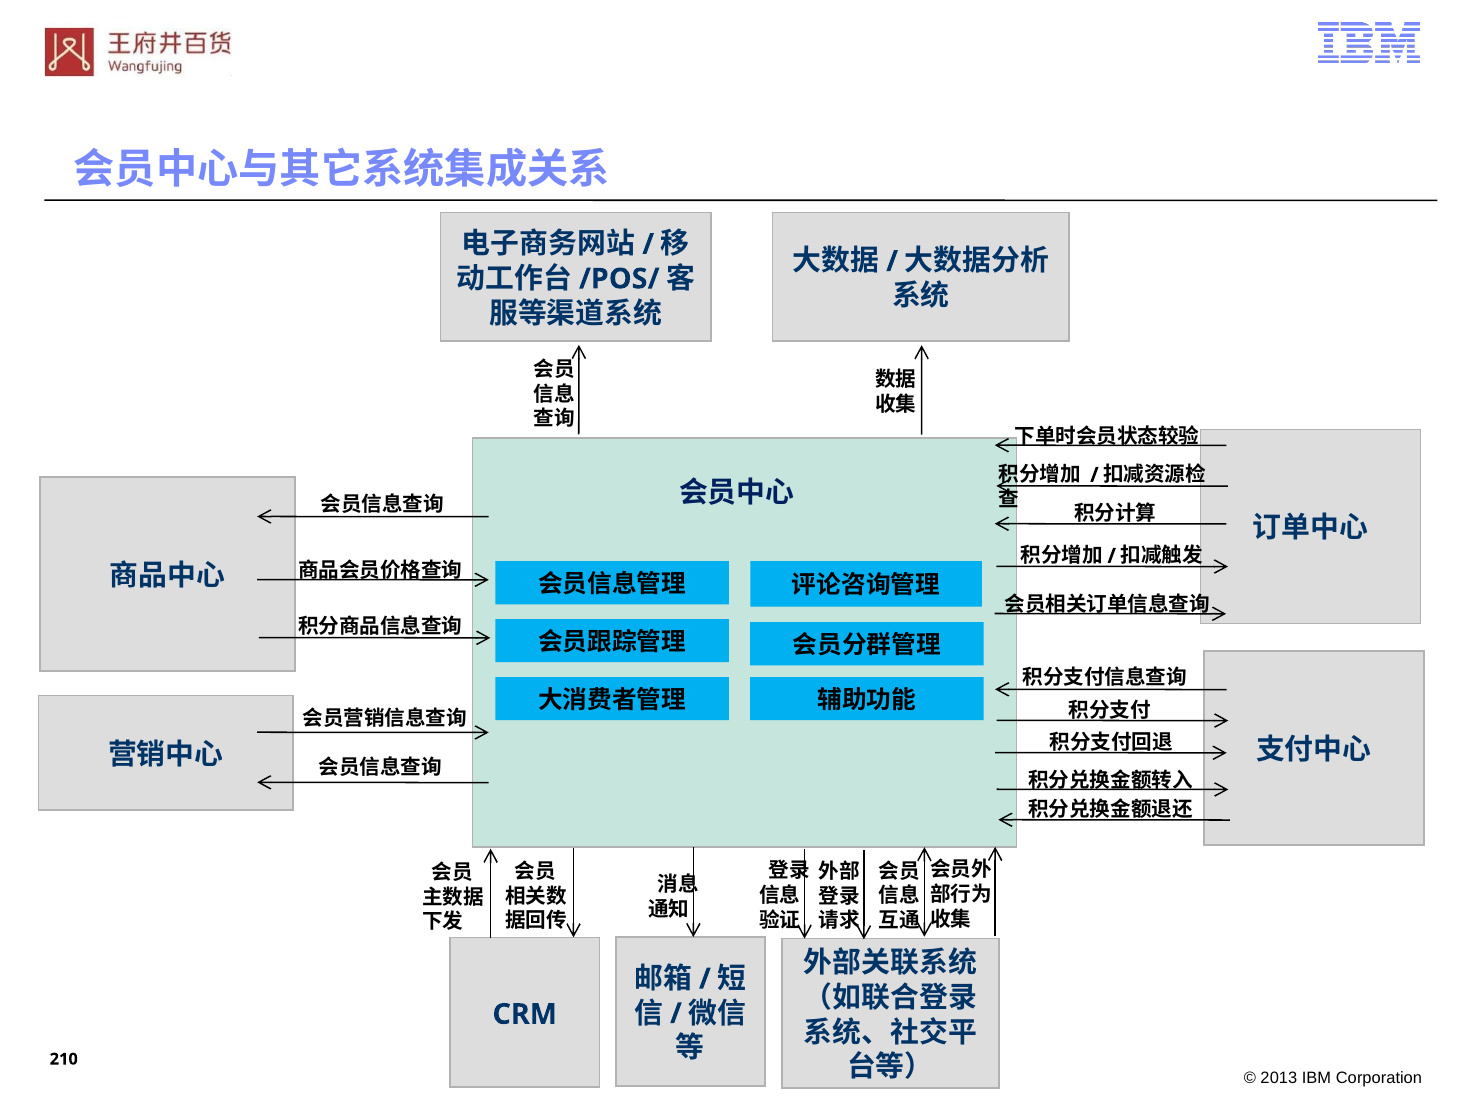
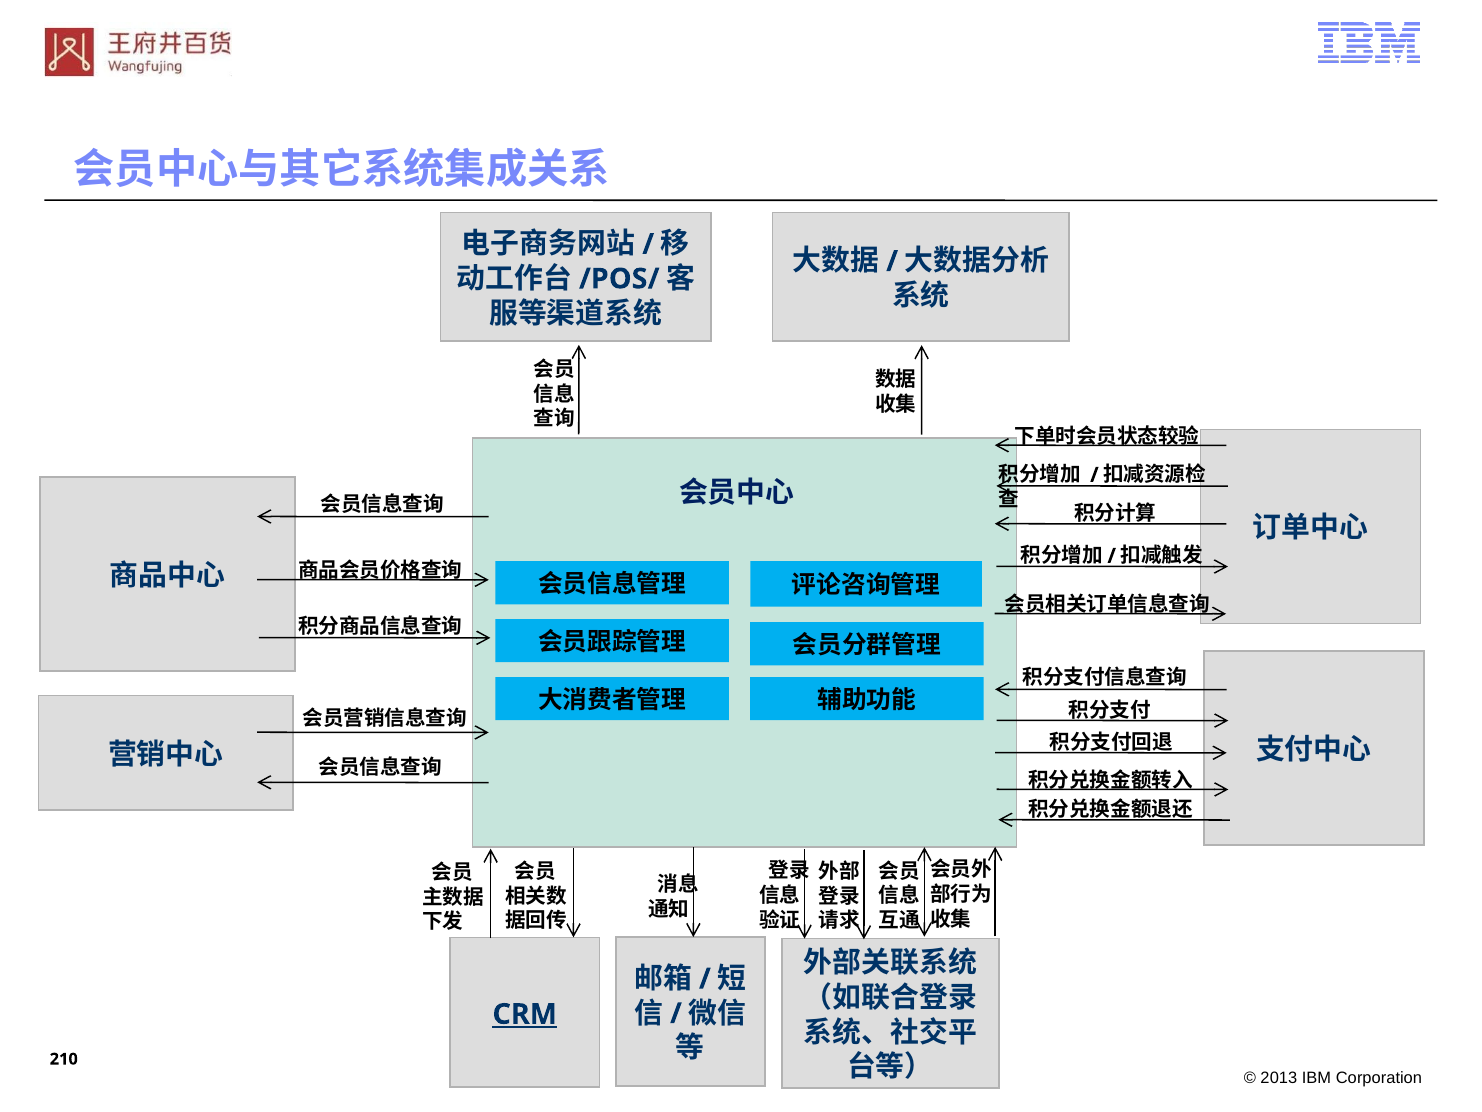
CRM underline: none -> present
